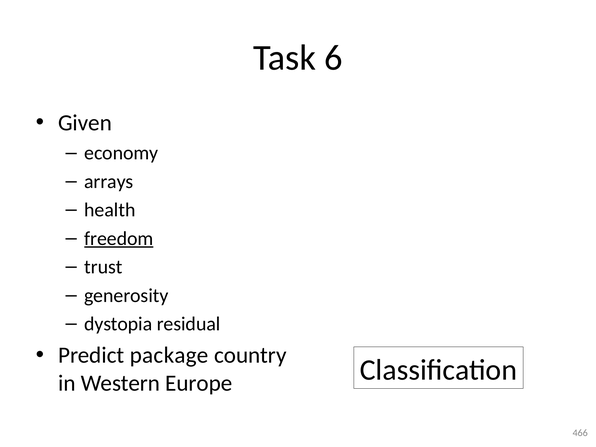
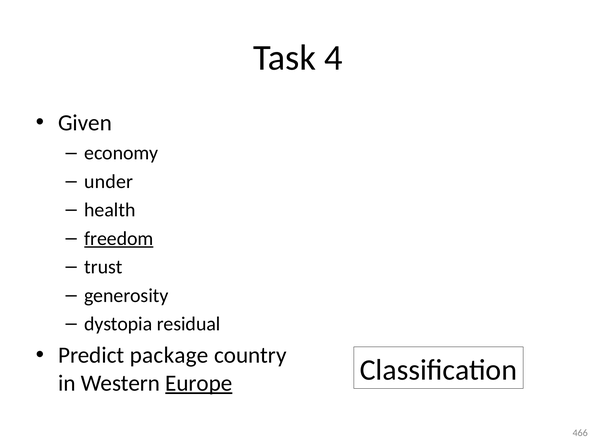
6: 6 -> 4
arrays: arrays -> under
Europe underline: none -> present
